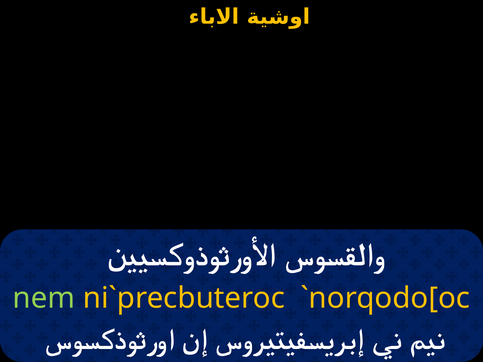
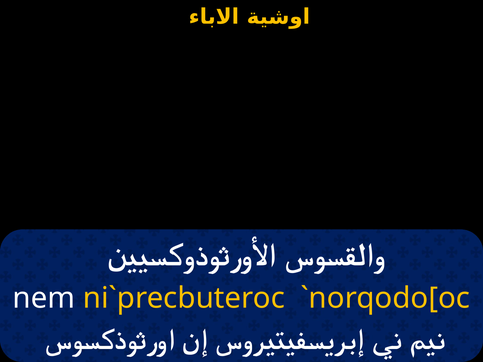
nem colour: light green -> white
